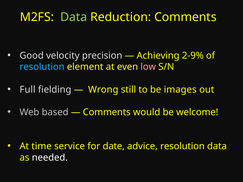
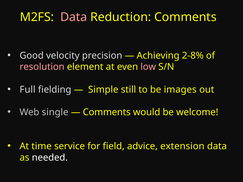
Data at (74, 17) colour: light green -> pink
2-9%: 2-9% -> 2-8%
resolution at (42, 67) colour: light blue -> pink
Wrong: Wrong -> Simple
based: based -> single
date: date -> field
advice resolution: resolution -> extension
